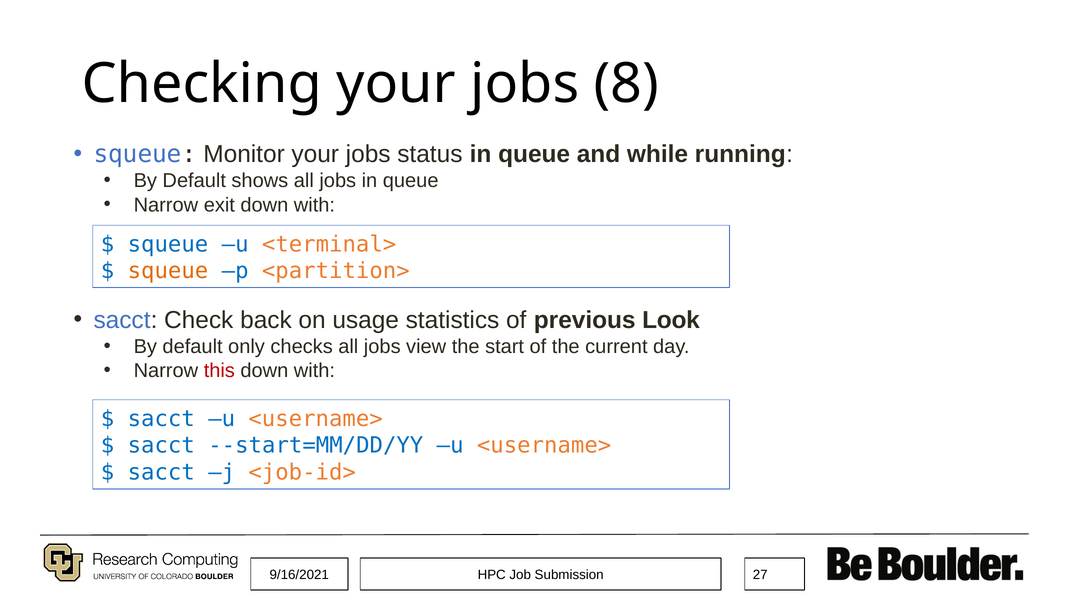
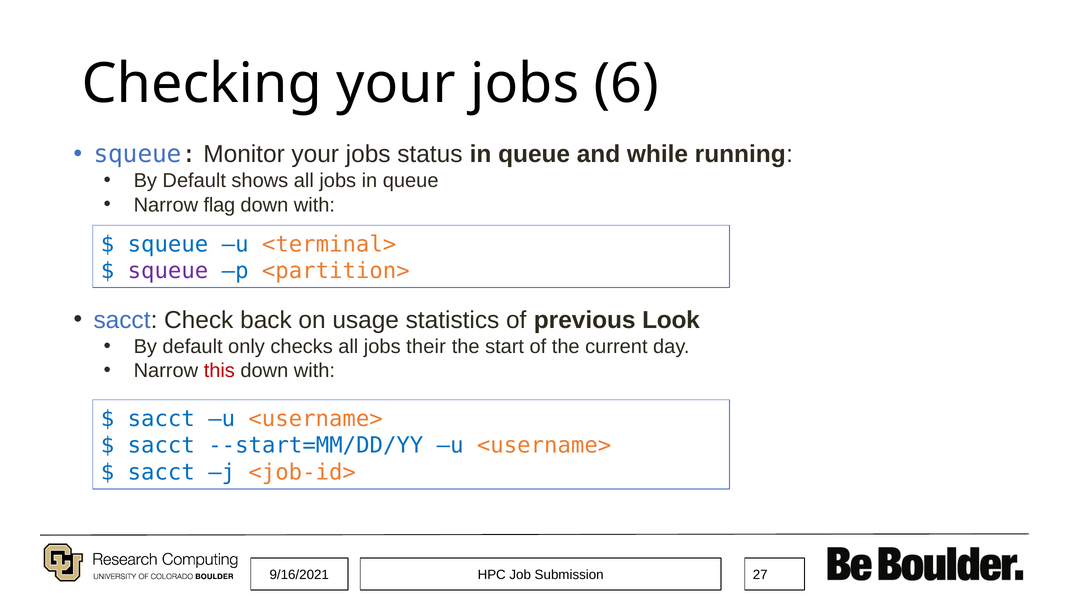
8: 8 -> 6
exit: exit -> flag
squeue at (168, 271) colour: orange -> purple
view: view -> their
